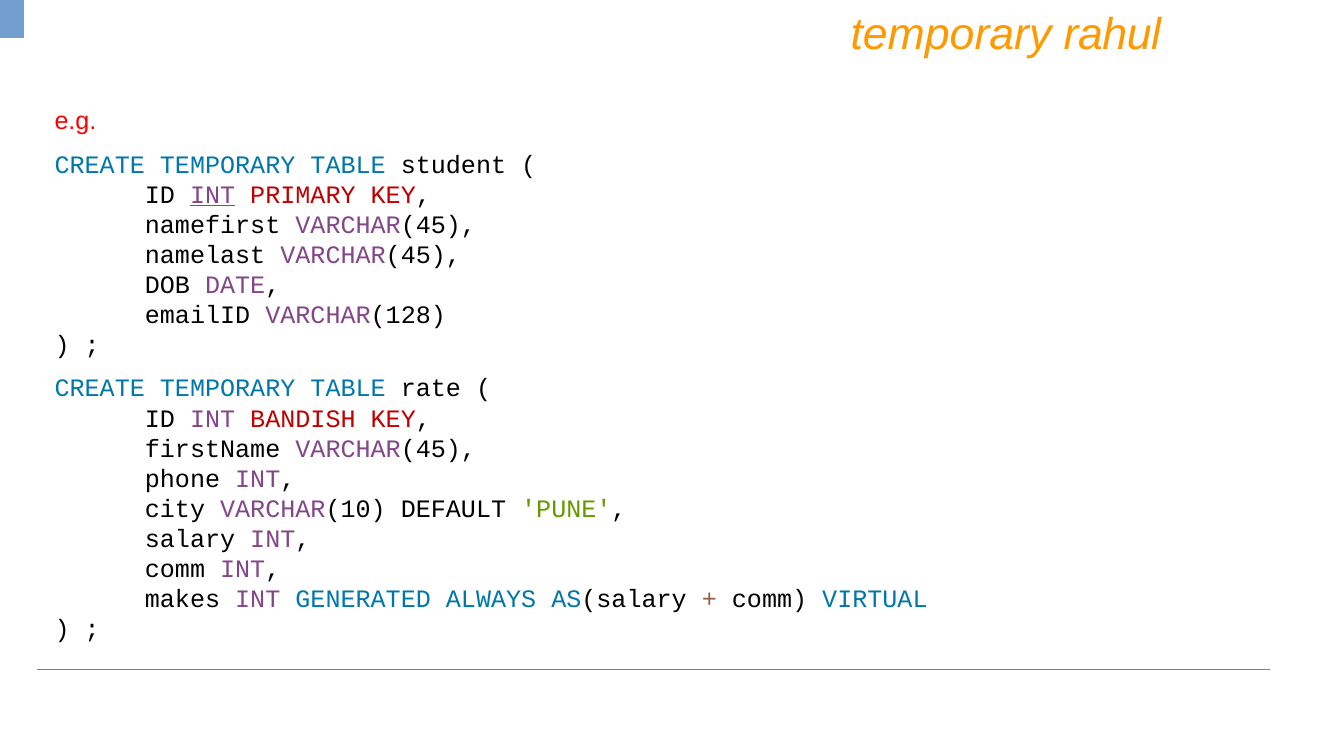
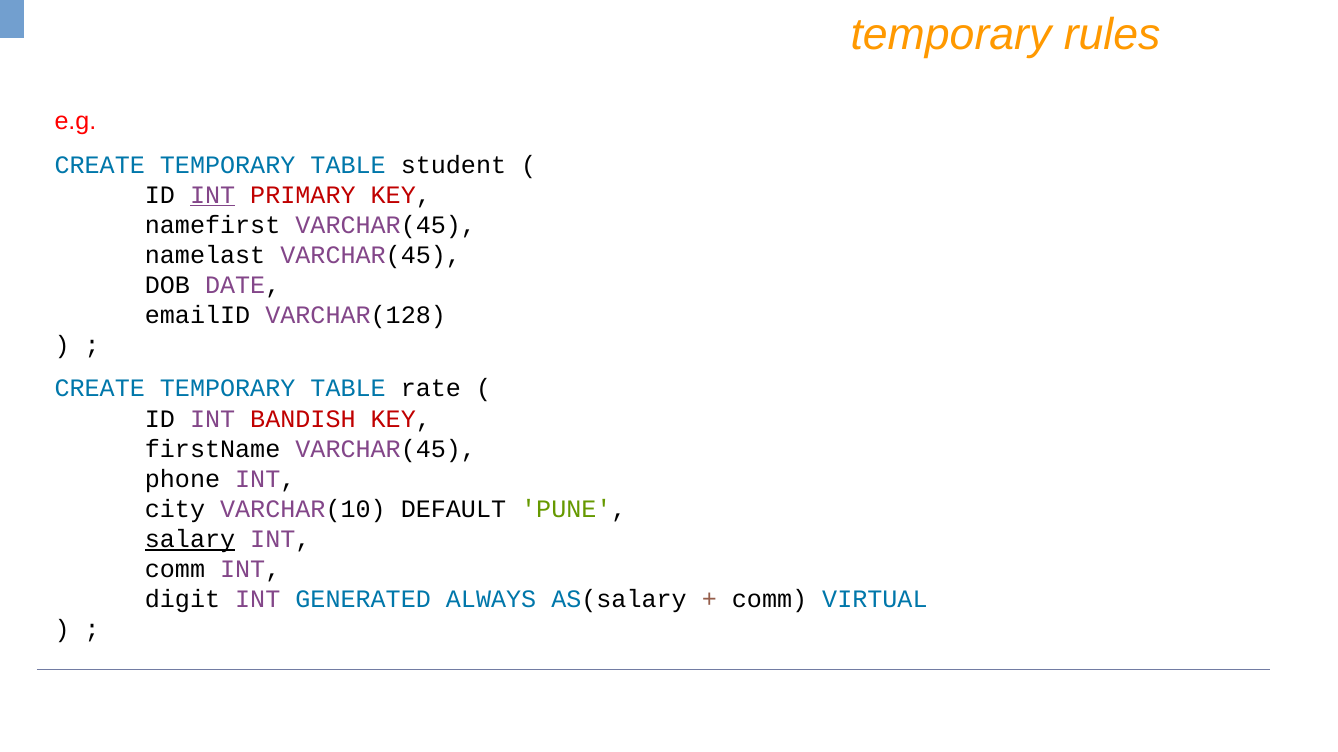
rahul: rahul -> rules
salary underline: none -> present
makes: makes -> digit
